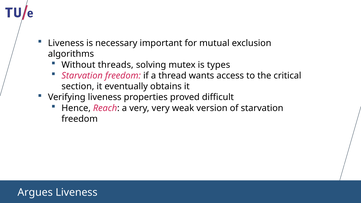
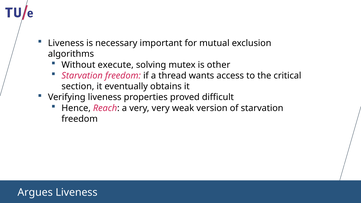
threads: threads -> execute
types: types -> other
